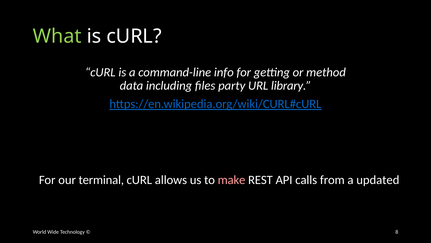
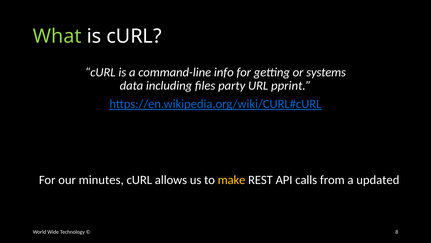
method: method -> systems
library: library -> pprint
terminal: terminal -> minutes
make colour: pink -> yellow
